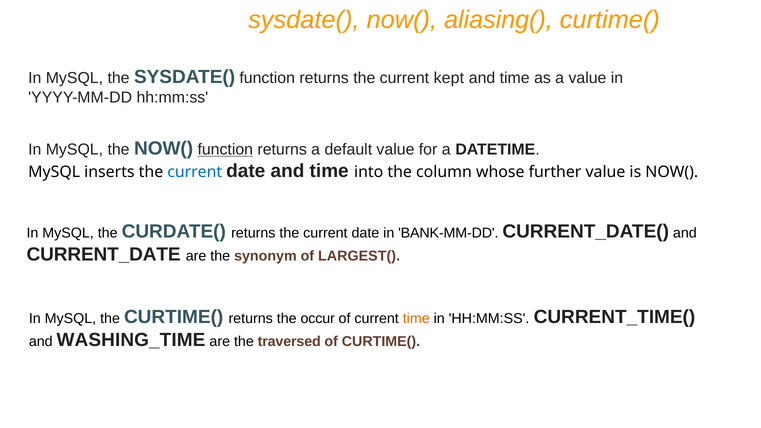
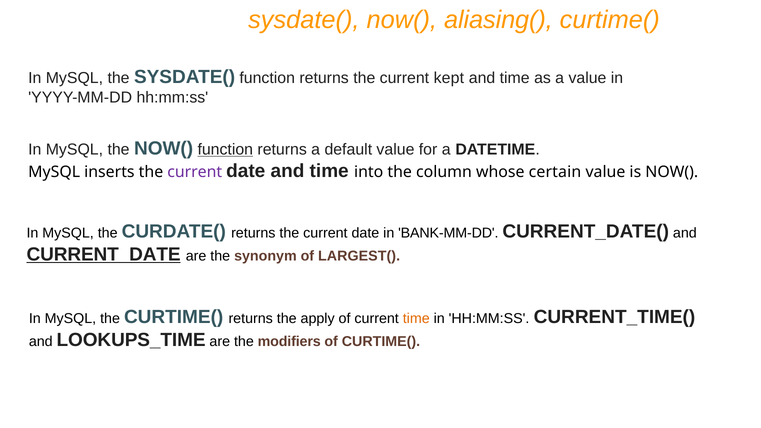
current at (195, 172) colour: blue -> purple
further: further -> certain
CURRENT_DATE underline: none -> present
occur: occur -> apply
WASHING_TIME: WASHING_TIME -> LOOKUPS_TIME
traversed: traversed -> modifiers
